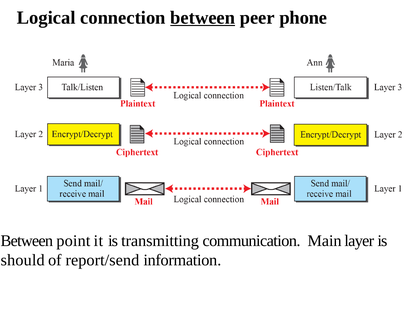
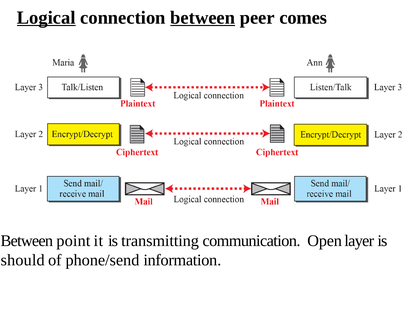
Logical underline: none -> present
phone: phone -> comes
Main: Main -> Open
report/send: report/send -> phone/send
